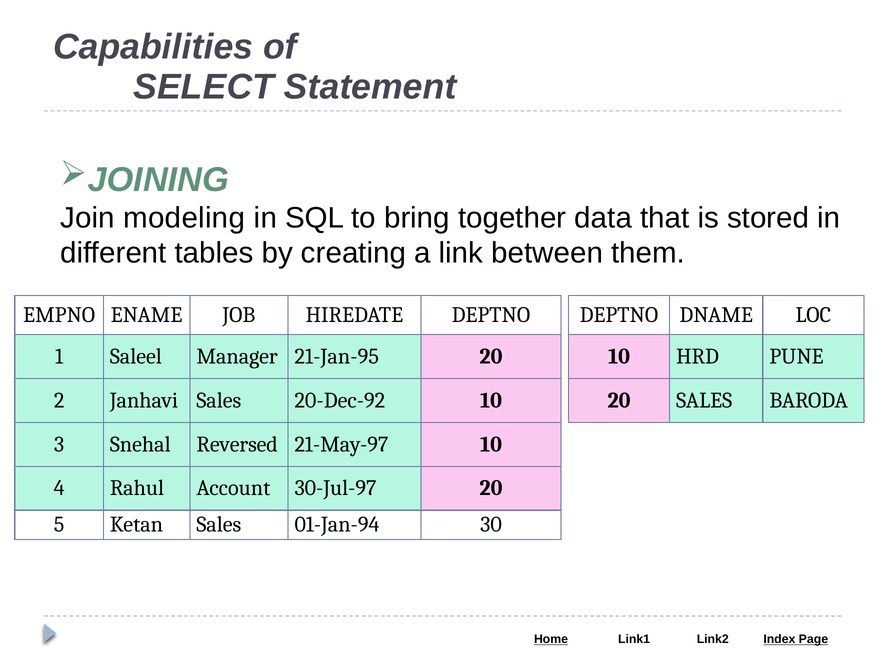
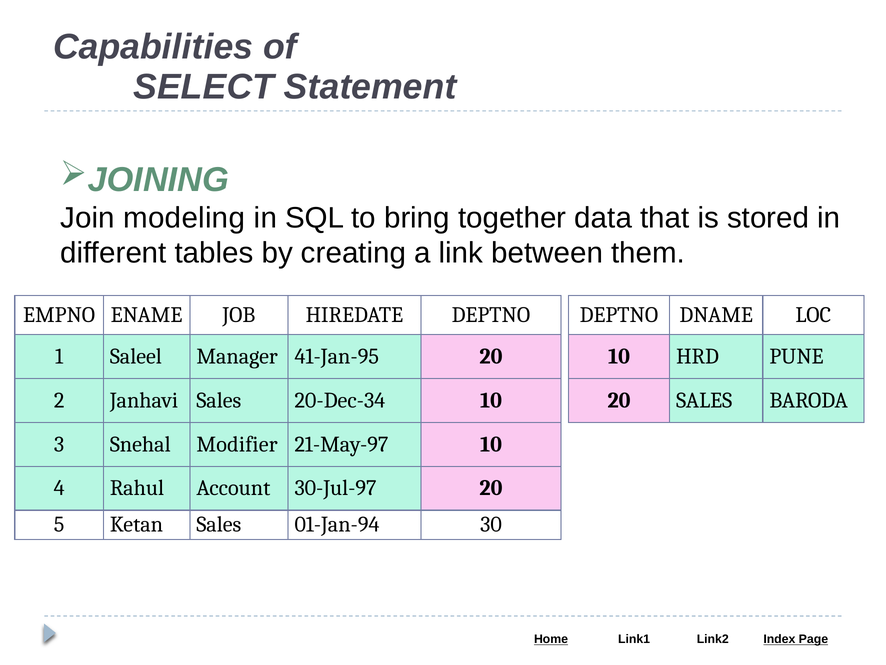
21-Jan-95: 21-Jan-95 -> 41-Jan-95
20-Dec-92: 20-Dec-92 -> 20-Dec-34
Reversed: Reversed -> Modifier
